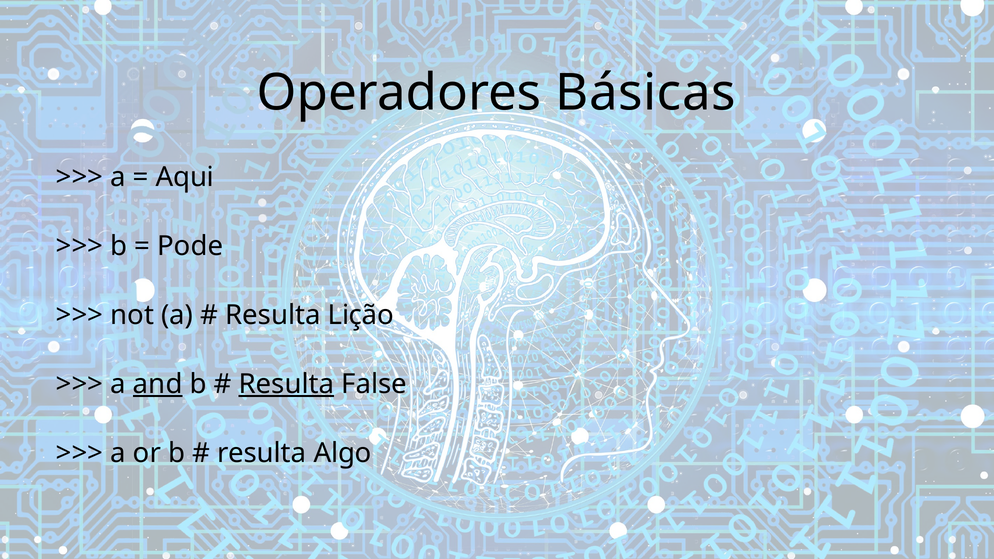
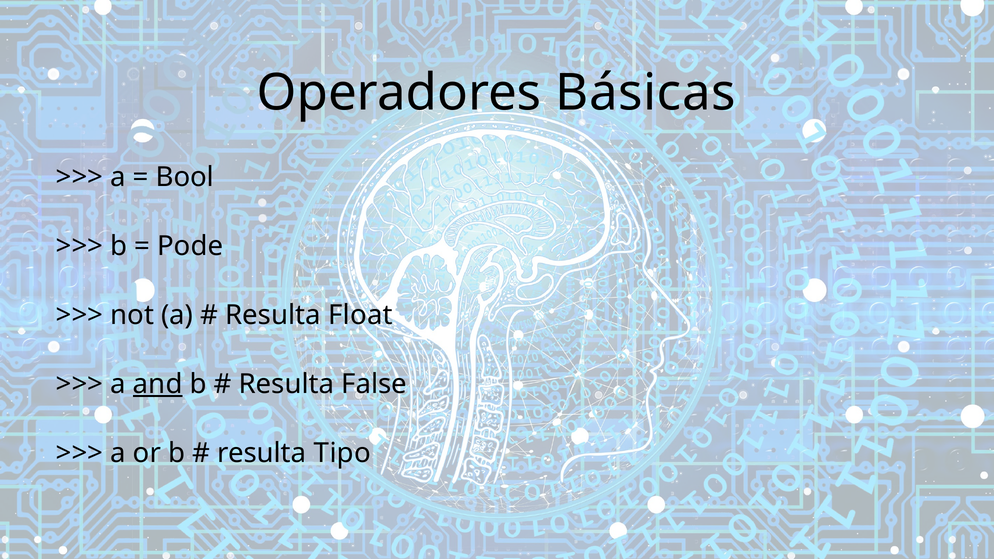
Aqui: Aqui -> Bool
Lição: Lição -> Float
Resulta at (286, 384) underline: present -> none
Algo: Algo -> Tipo
